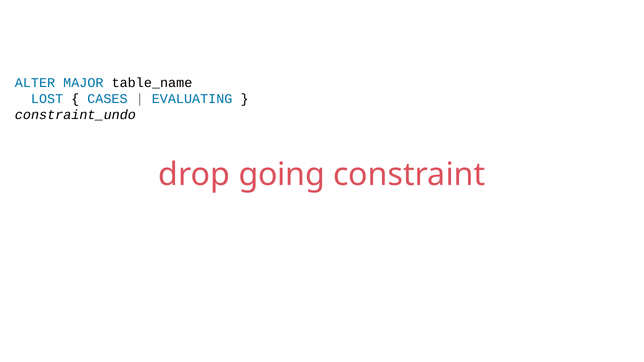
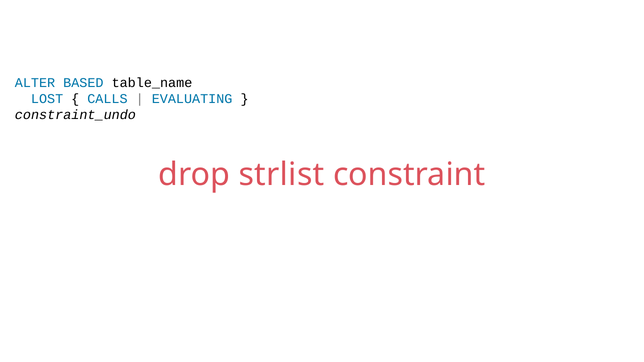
MAJOR: MAJOR -> BASED
CASES: CASES -> CALLS
going: going -> strlist
